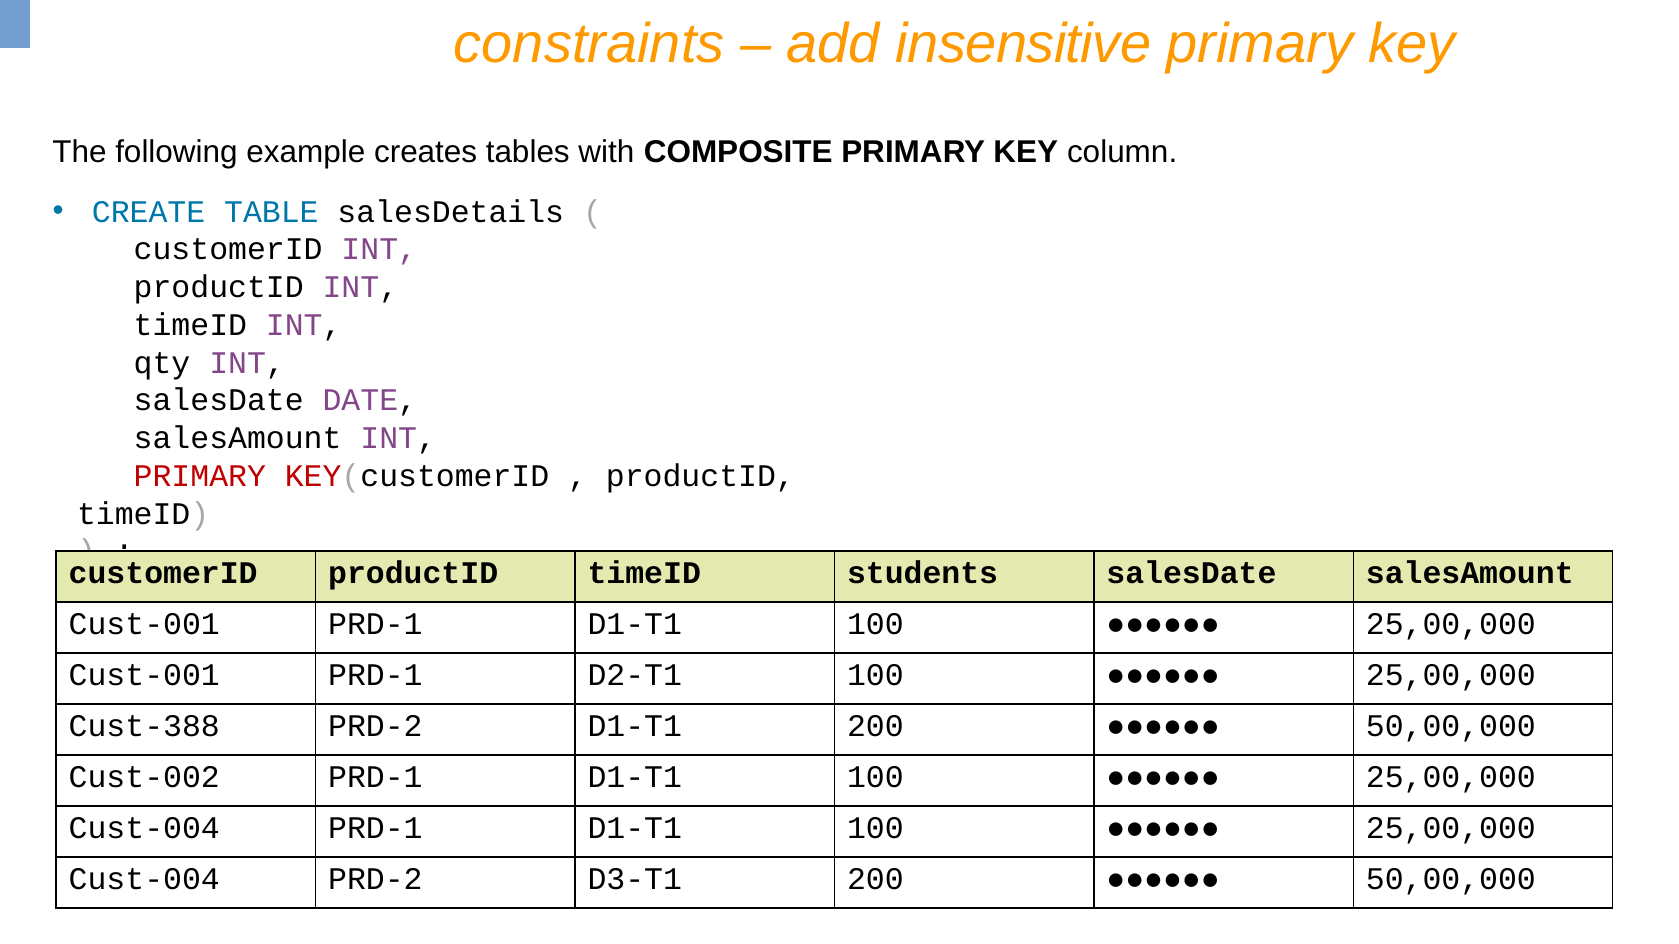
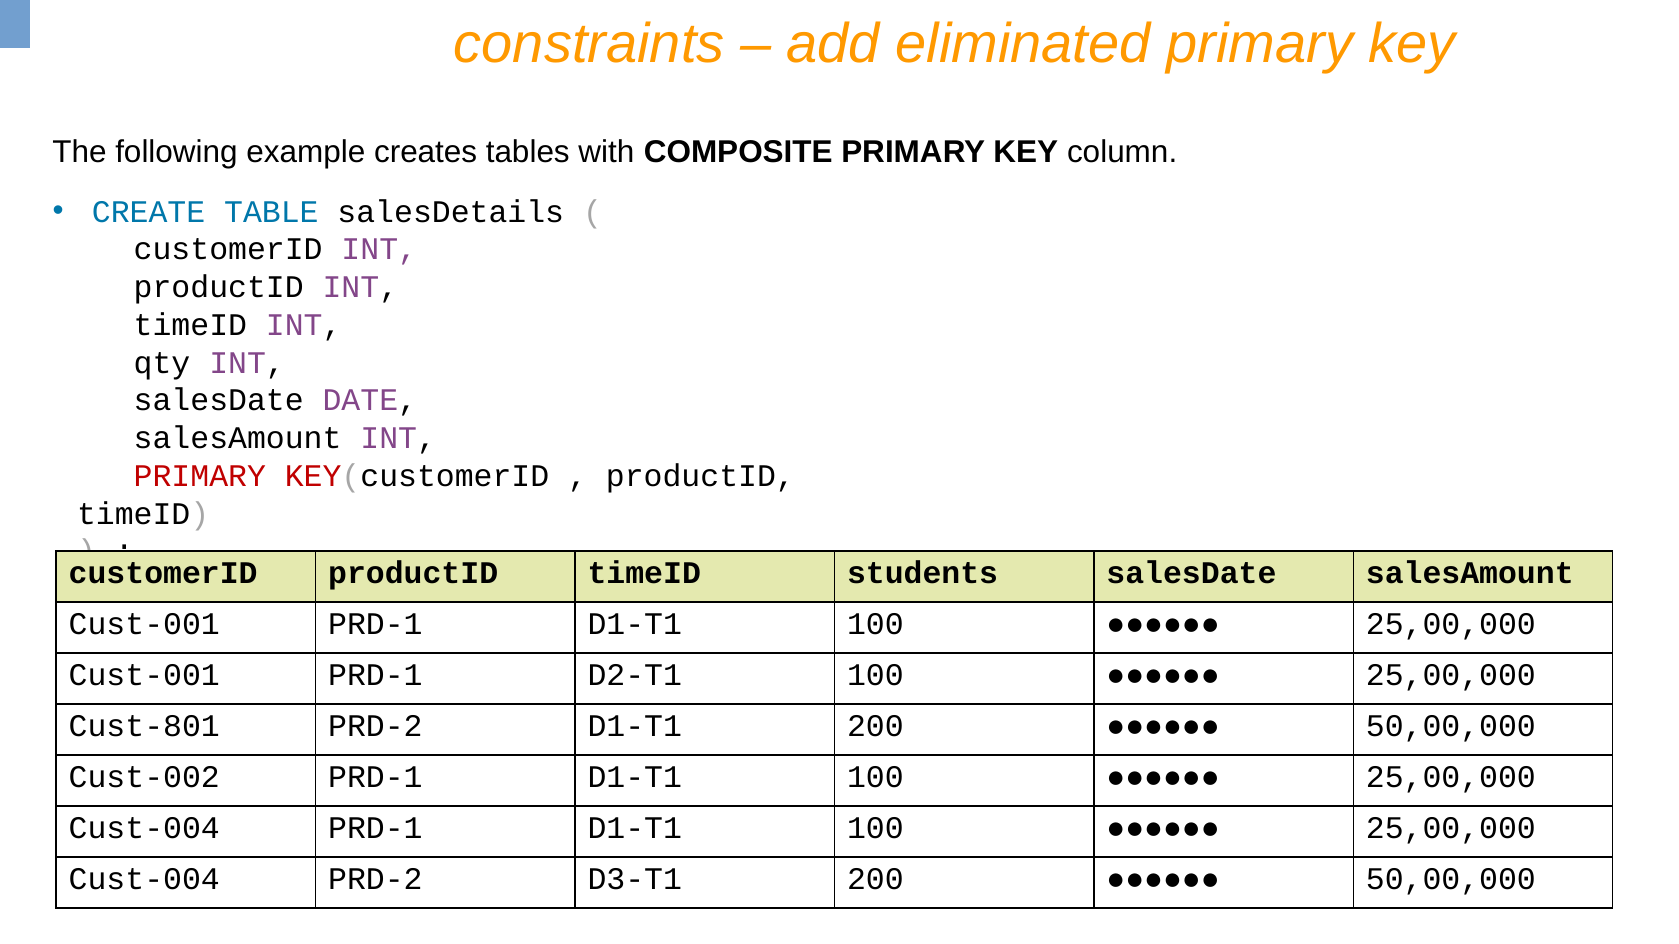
insensitive: insensitive -> eliminated
Cust-388: Cust-388 -> Cust-801
